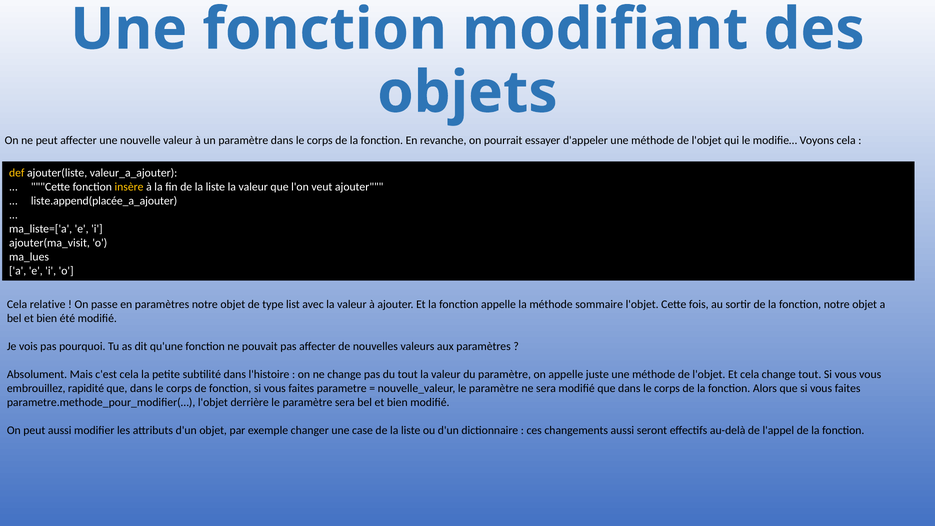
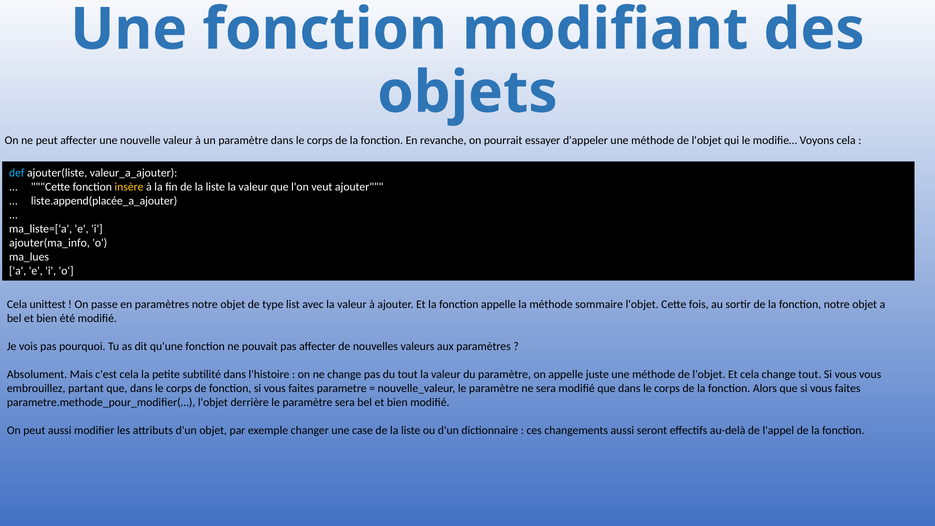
def colour: yellow -> light blue
ajouter(ma_visit: ajouter(ma_visit -> ajouter(ma_info
relative: relative -> unittest
rapidité: rapidité -> partant
